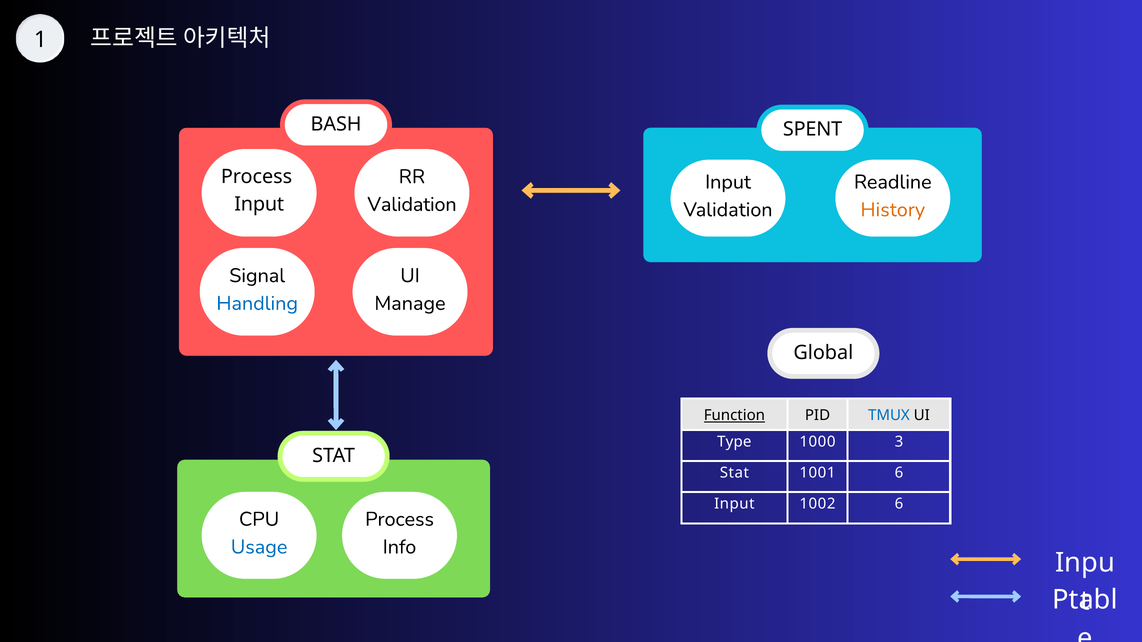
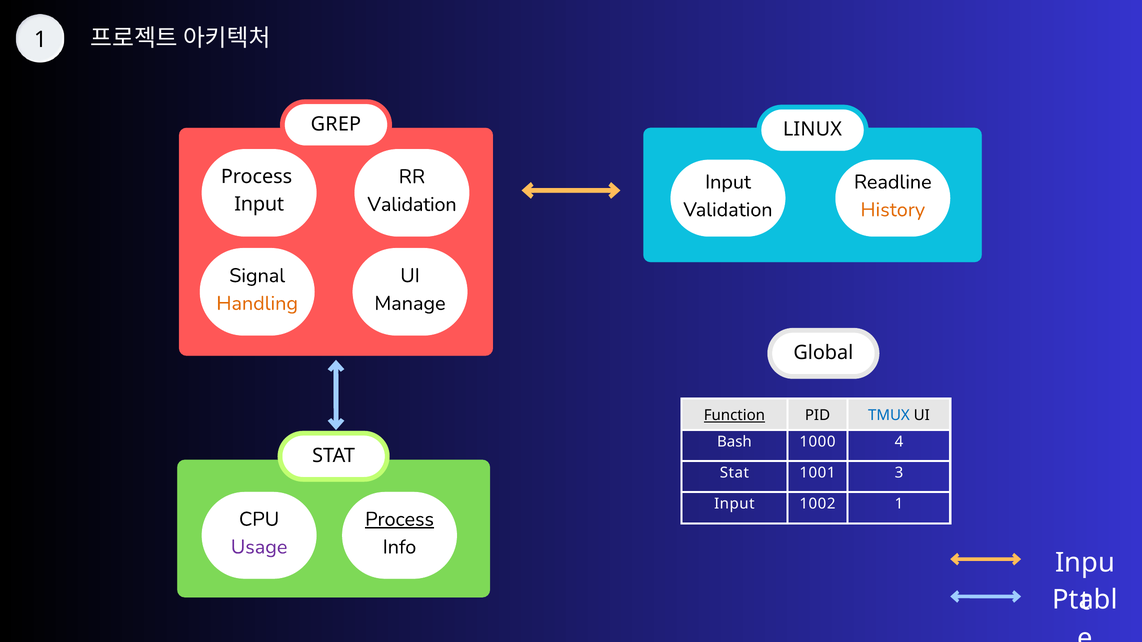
BASH: BASH -> GREP
SPENT: SPENT -> LINUX
Handling colour: blue -> orange
Type: Type -> Bash
3: 3 -> 4
1001 6: 6 -> 3
1002 6: 6 -> 1
Process at (400, 519) underline: none -> present
Usage colour: blue -> purple
